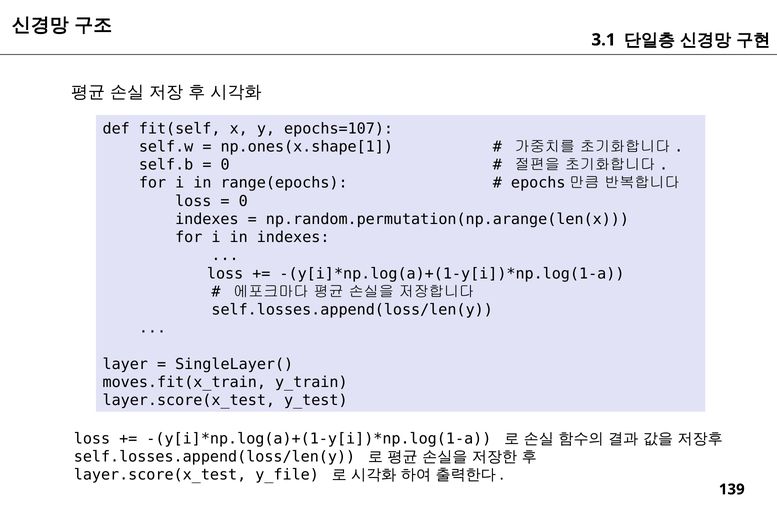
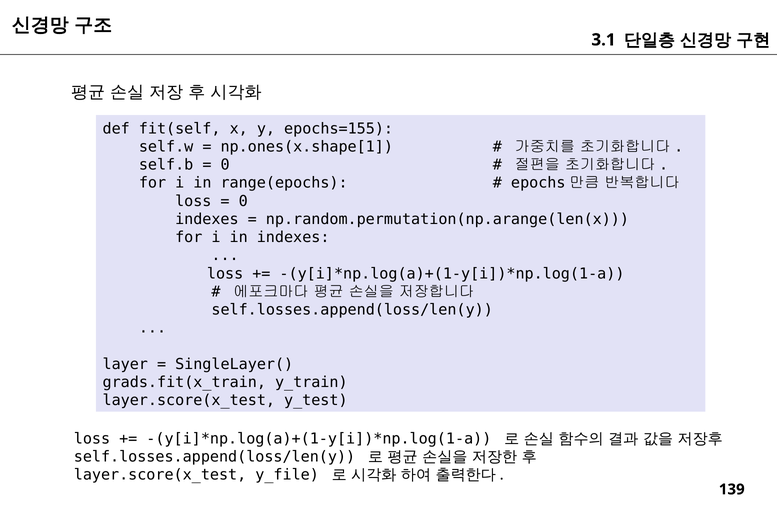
epochs=107: epochs=107 -> epochs=155
moves.fit(x_train: moves.fit(x_train -> grads.fit(x_train
